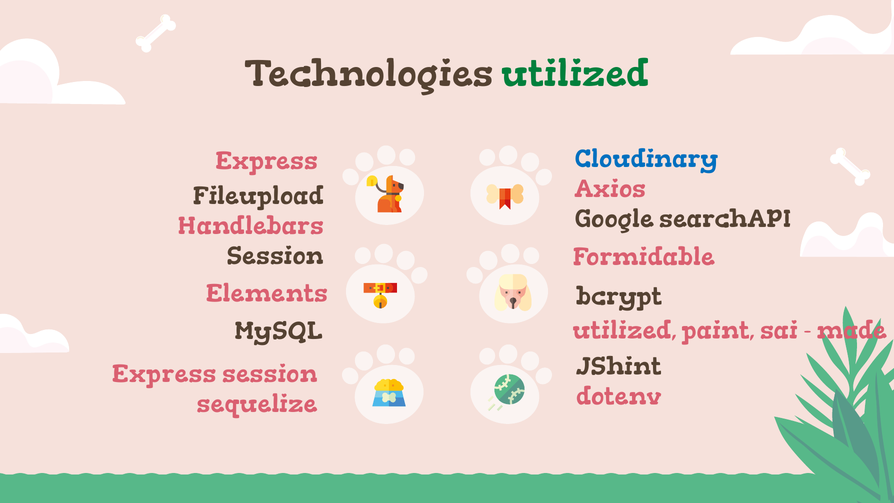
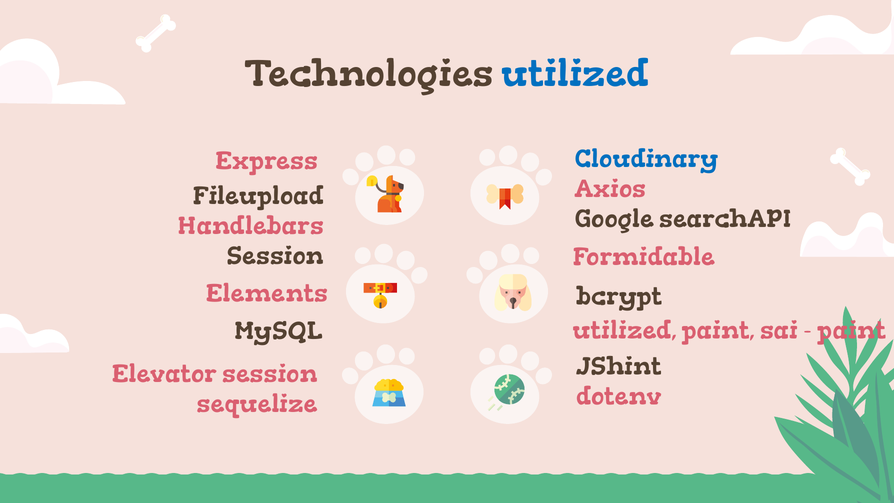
utilized at (575, 74) colour: green -> blue
made at (852, 330): made -> paint
Express at (164, 374): Express -> Elevator
